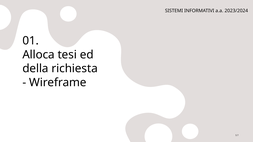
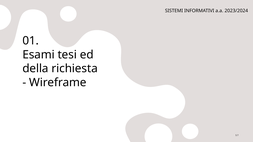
Alloca: Alloca -> Esami
